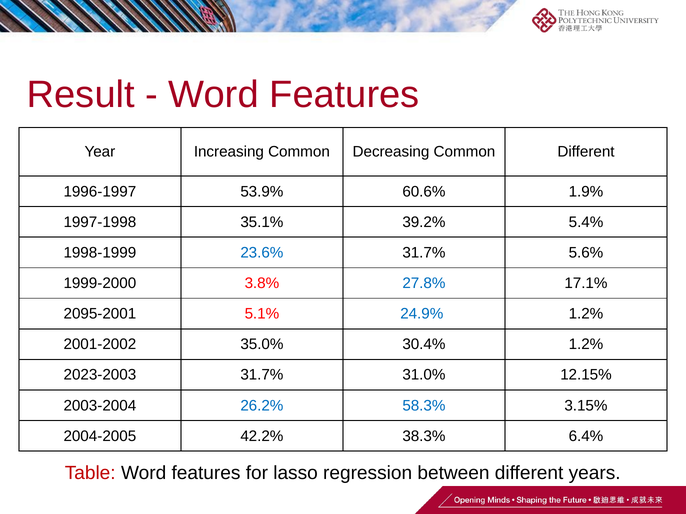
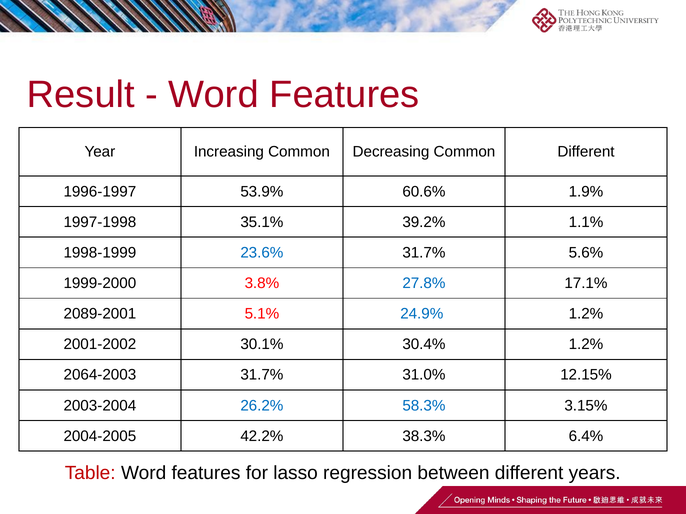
5.4%: 5.4% -> 1.1%
2095-2001: 2095-2001 -> 2089-2001
35.0%: 35.0% -> 30.1%
2023-2003: 2023-2003 -> 2064-2003
